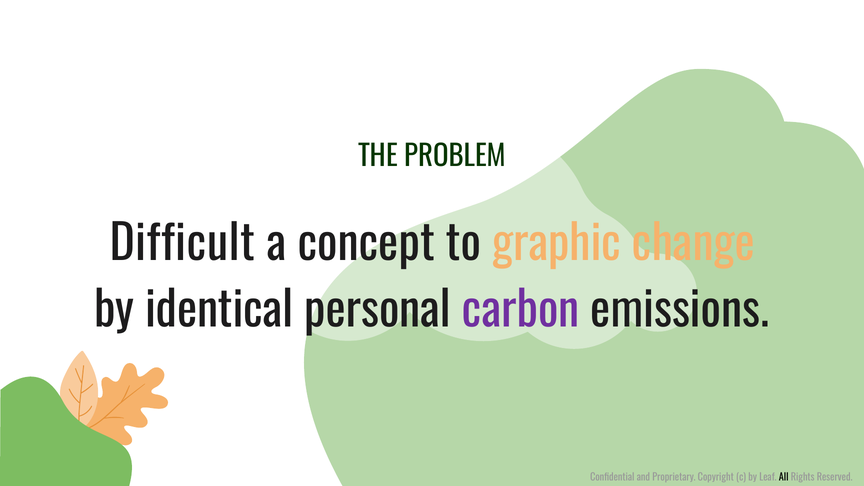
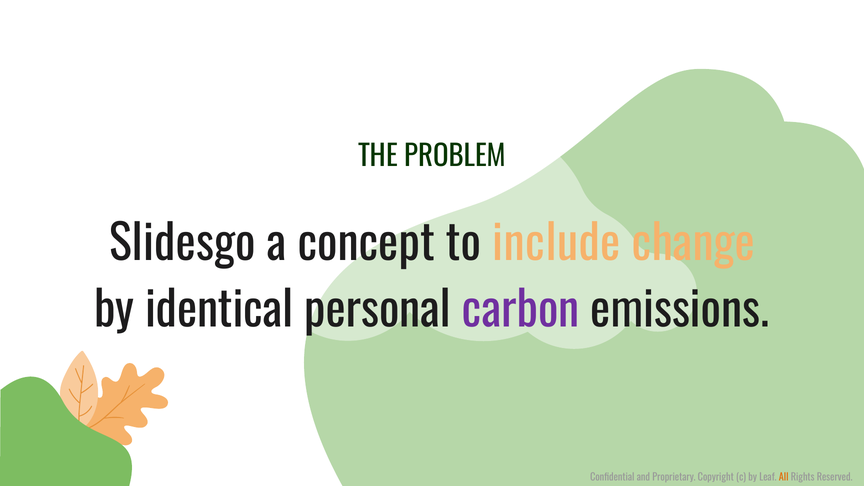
Difficult: Difficult -> Slidesgo
graphic: graphic -> include
All colour: black -> orange
